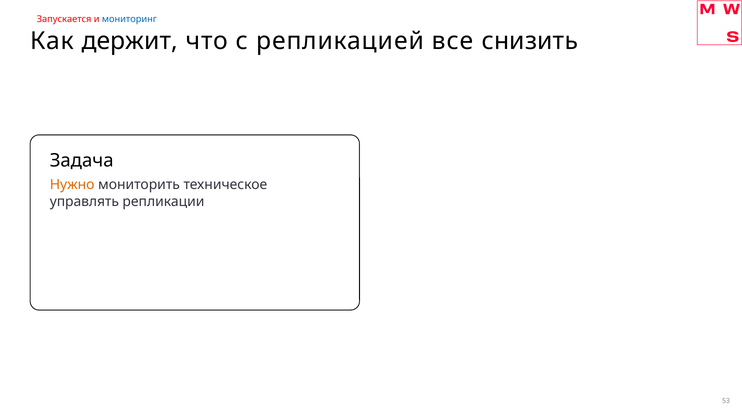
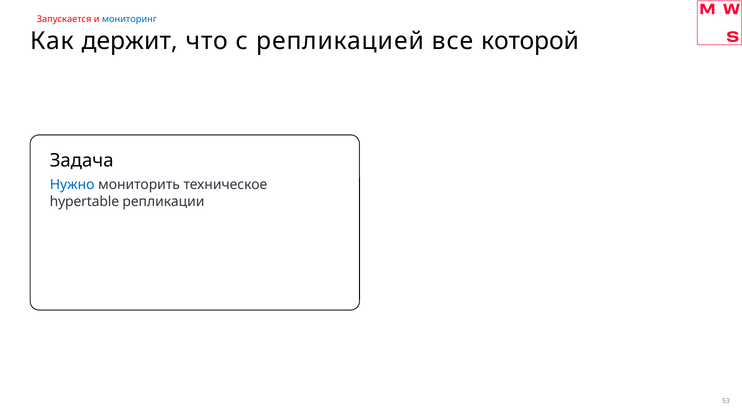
снизить: снизить -> которой
Нужно colour: orange -> blue
управлять: управлять -> hypertable
